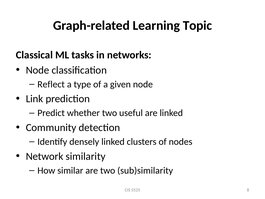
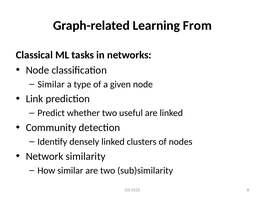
Topic: Topic -> From
Reflect at (51, 84): Reflect -> Similar
